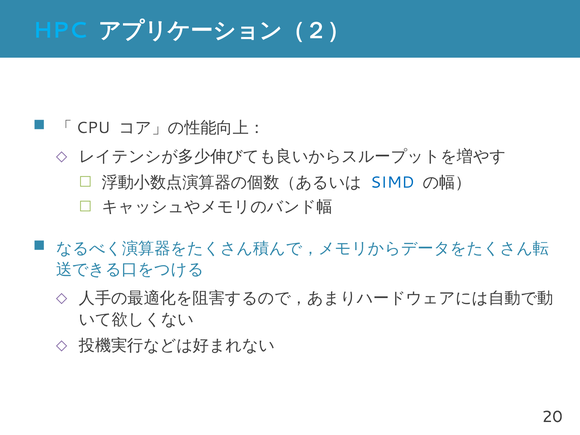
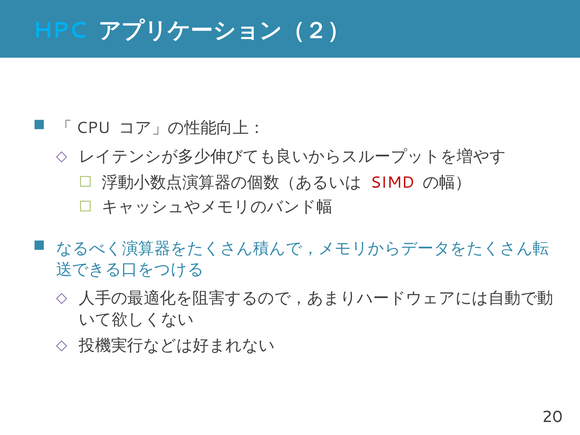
SIMD colour: blue -> red
